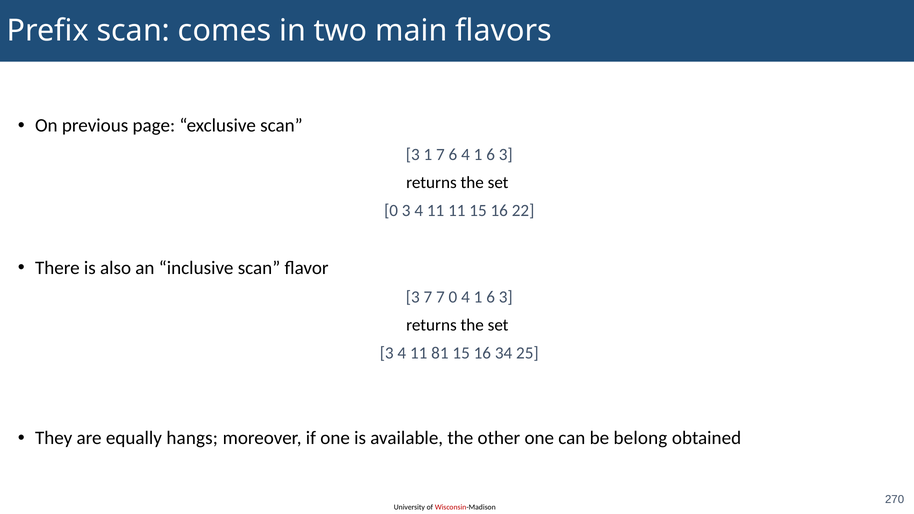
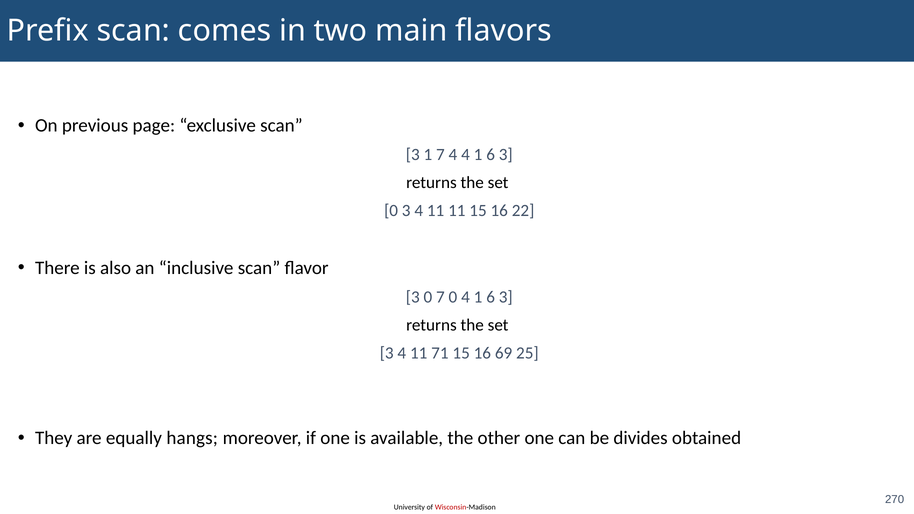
7 6: 6 -> 4
3 7: 7 -> 0
81: 81 -> 71
34: 34 -> 69
belong: belong -> divides
